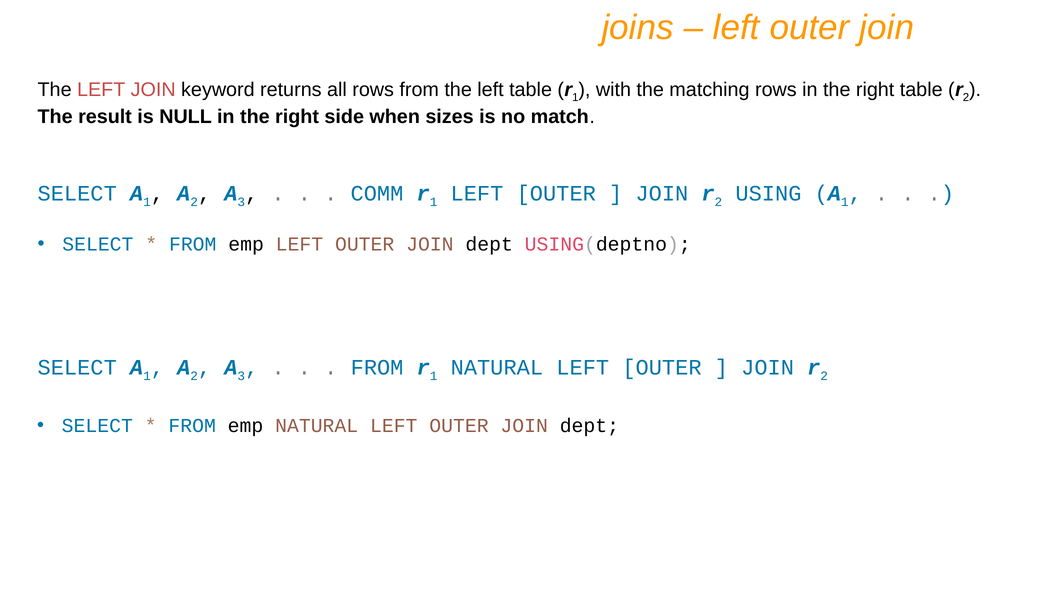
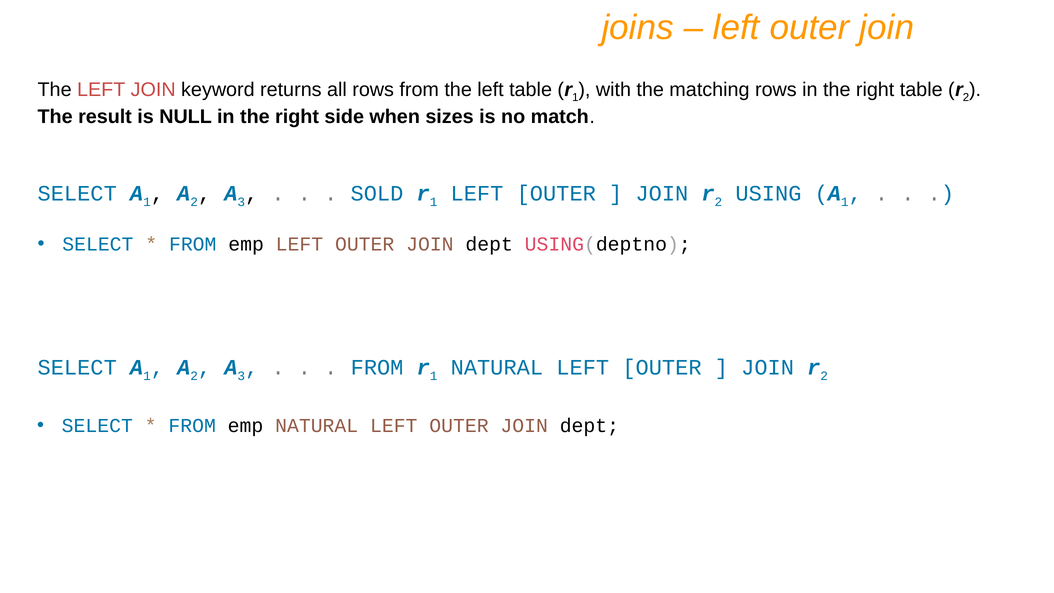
COMM: COMM -> SOLD
